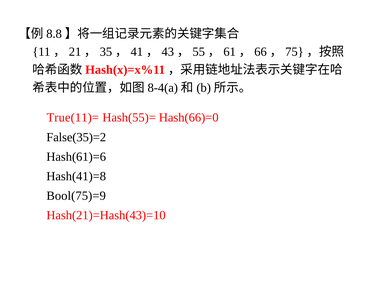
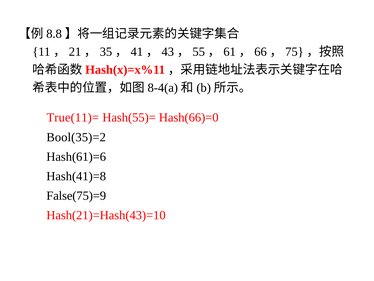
False(35)=2: False(35)=2 -> Bool(35)=2
Bool(75)=9: Bool(75)=9 -> False(75)=9
